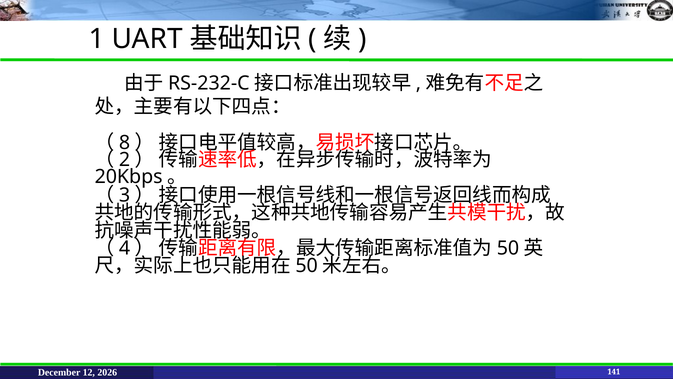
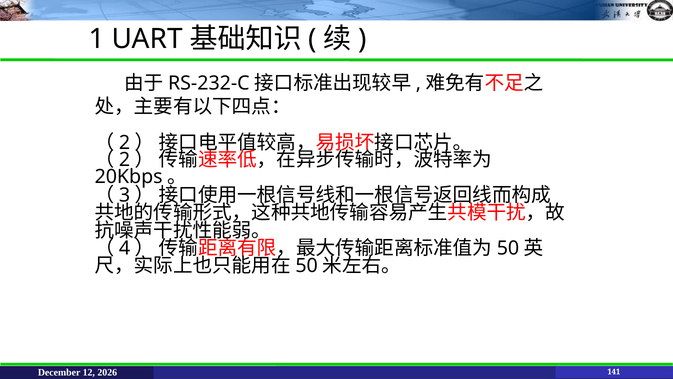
8 at (125, 143): 8 -> 2
